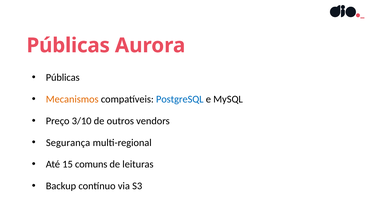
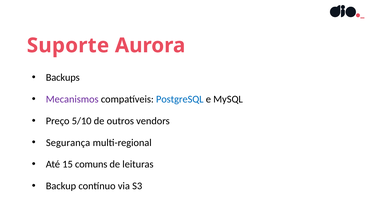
Públicas at (68, 45): Públicas -> Suporte
Públicas at (63, 77): Públicas -> Backups
Mecanismos colour: orange -> purple
3/10: 3/10 -> 5/10
